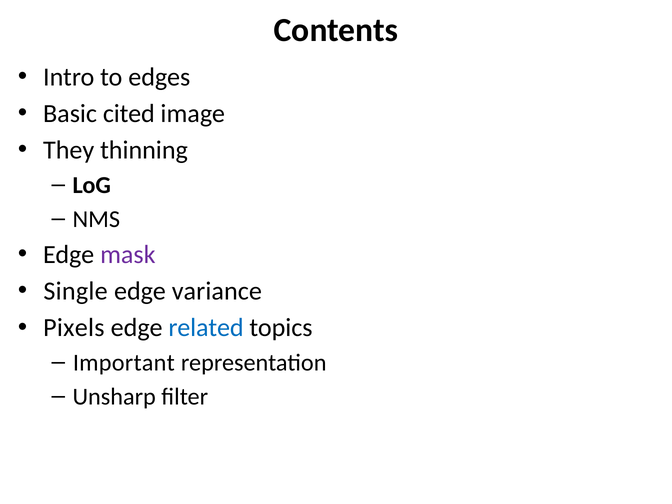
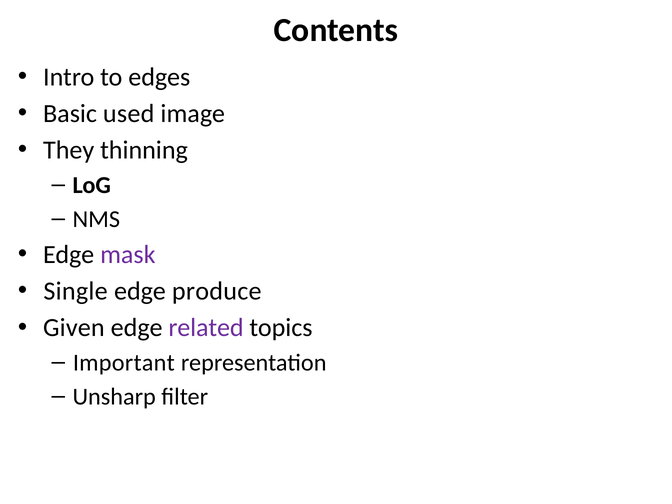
cited: cited -> used
variance: variance -> produce
Pixels: Pixels -> Given
related colour: blue -> purple
